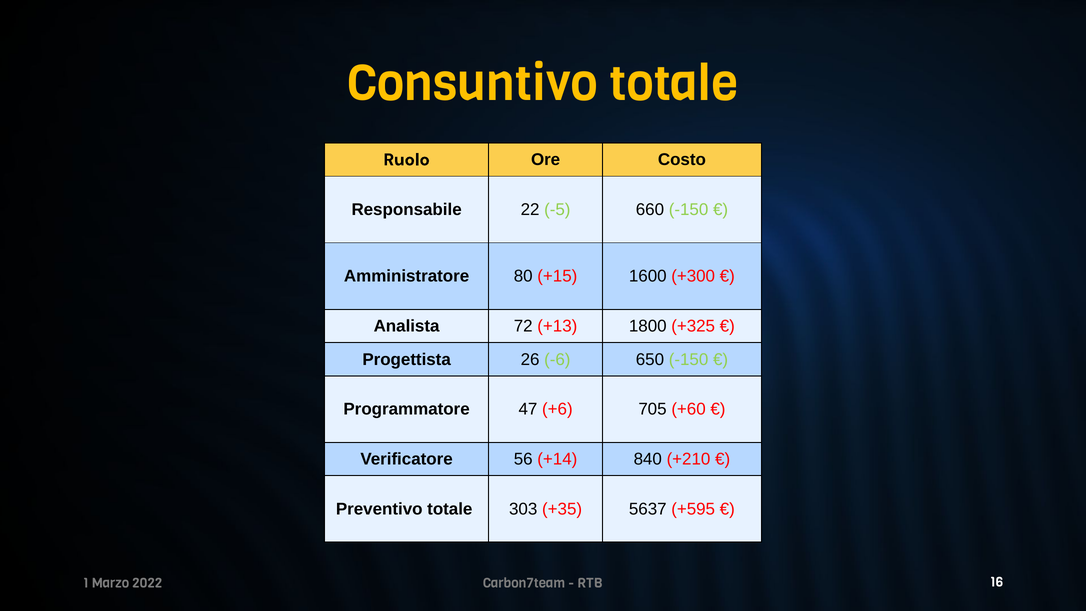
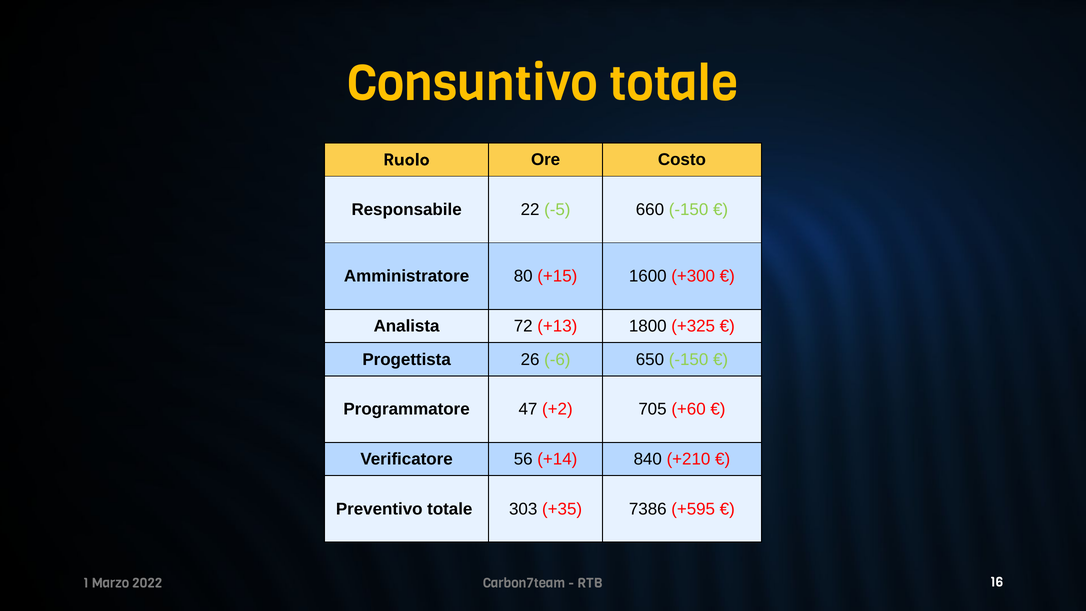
+6: +6 -> +2
5637: 5637 -> 7386
